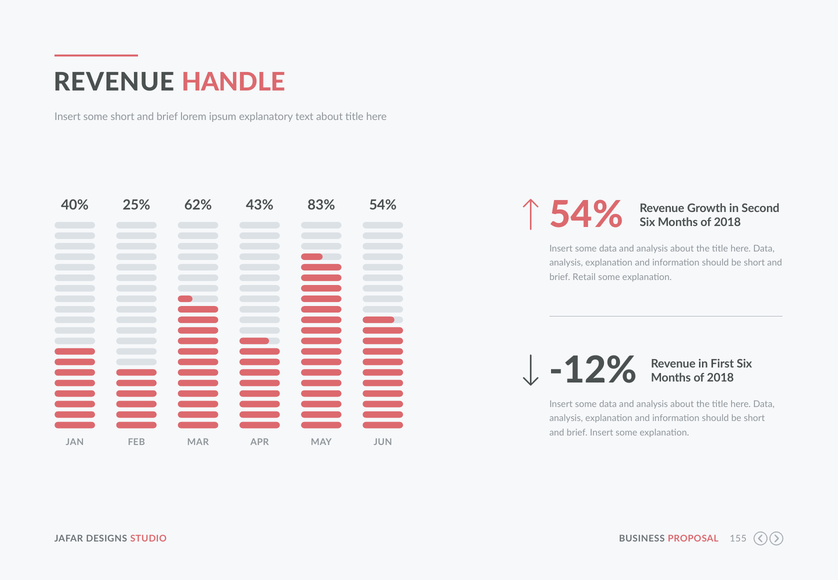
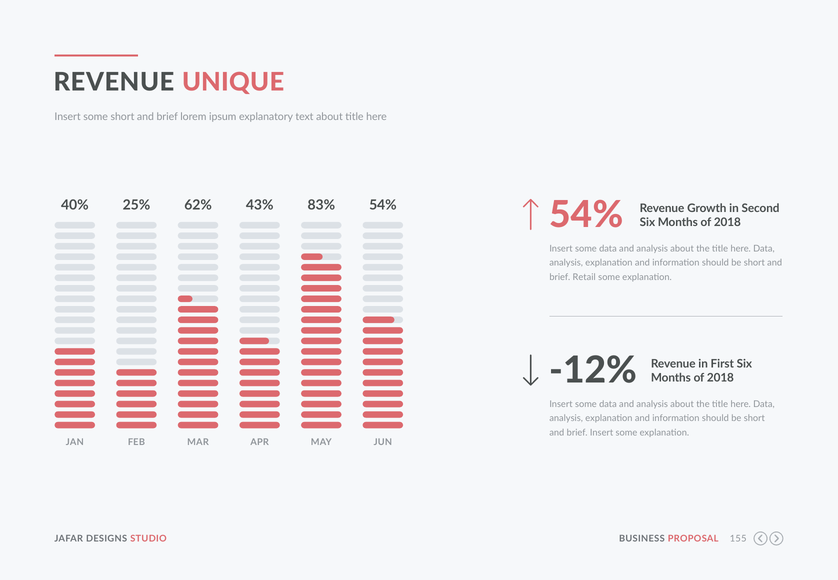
HANDLE: HANDLE -> UNIQUE
